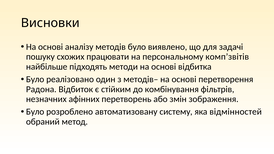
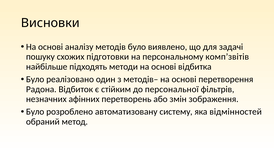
працювати: працювати -> підготовки
комбінування: комбінування -> персональної
